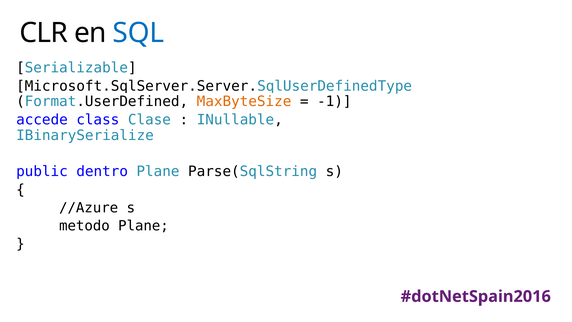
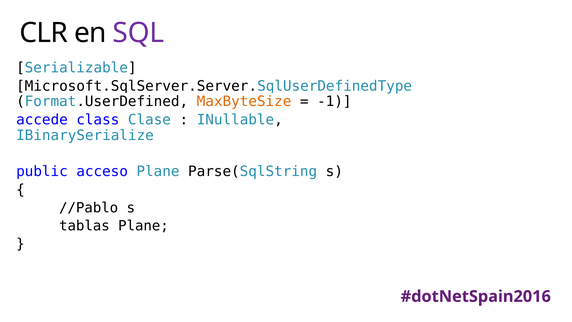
SQL colour: blue -> purple
dentro: dentro -> acceso
//Azure: //Azure -> //Pablo
metodo: metodo -> tablas
